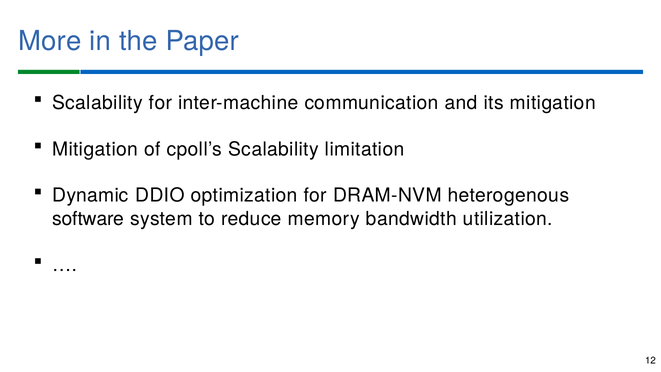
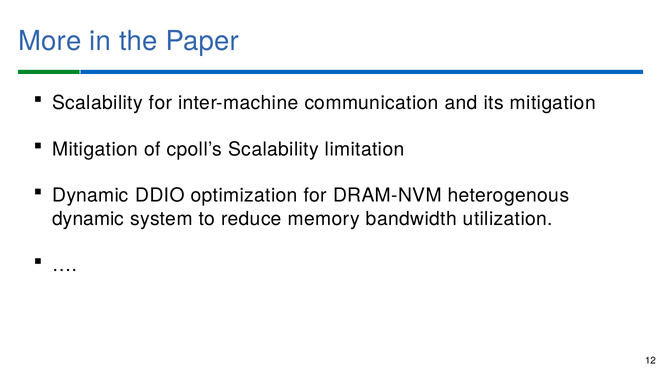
software at (88, 219): software -> dynamic
